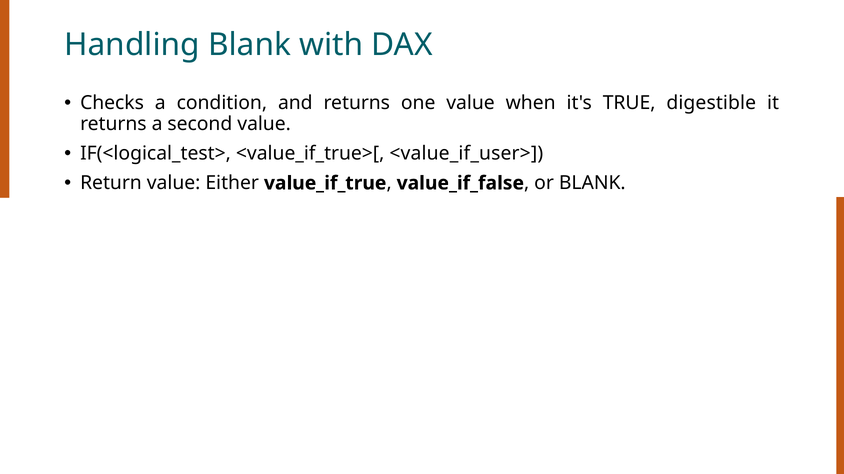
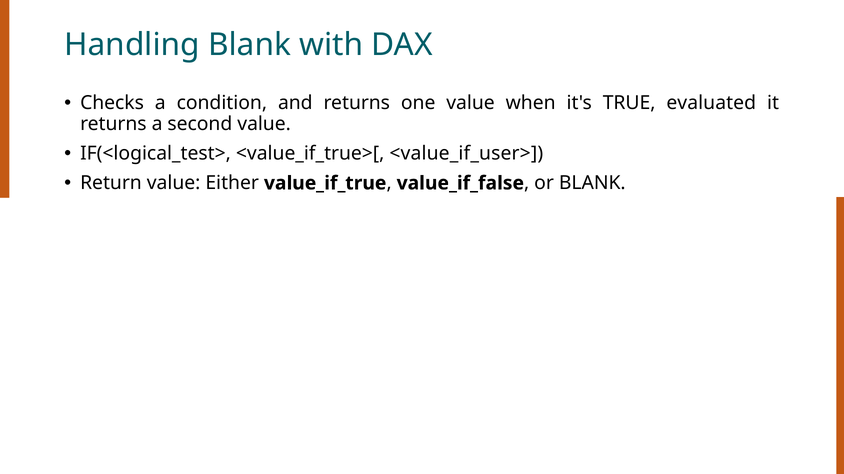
digestible: digestible -> evaluated
